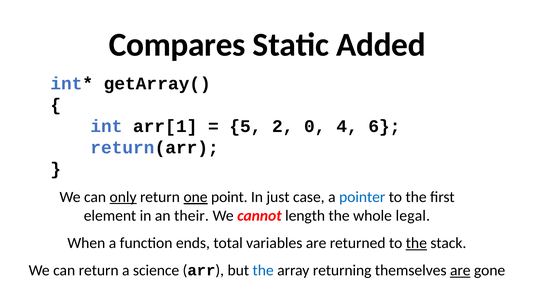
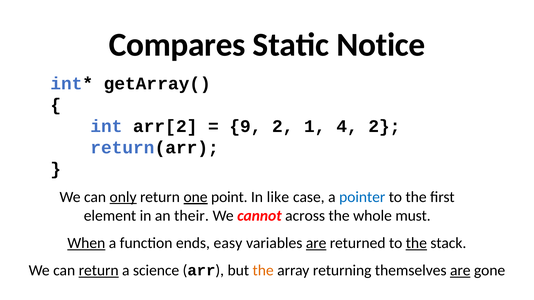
Added: Added -> Notice
arr[1: arr[1 -> arr[2
5: 5 -> 9
0: 0 -> 1
4 6: 6 -> 2
just: just -> like
length: length -> across
legal: legal -> must
When underline: none -> present
total: total -> easy
are at (316, 243) underline: none -> present
return at (99, 271) underline: none -> present
the at (263, 271) colour: blue -> orange
